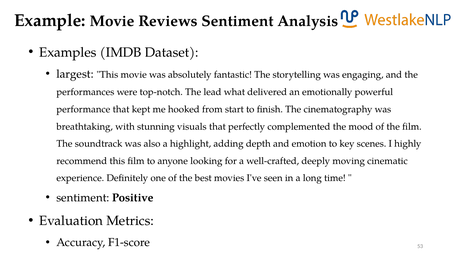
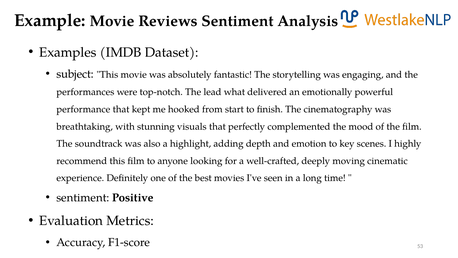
largest: largest -> subject
